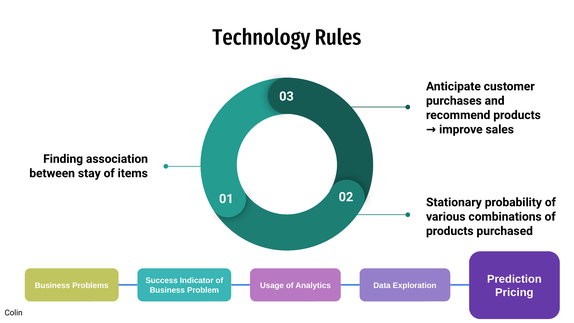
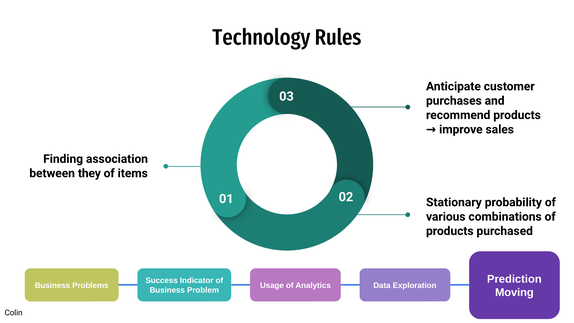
stay: stay -> they
Pricing: Pricing -> Moving
